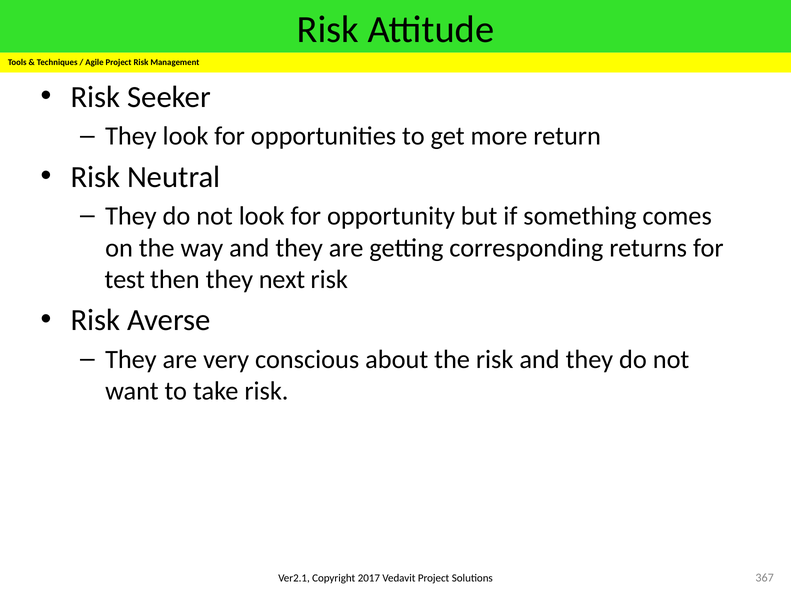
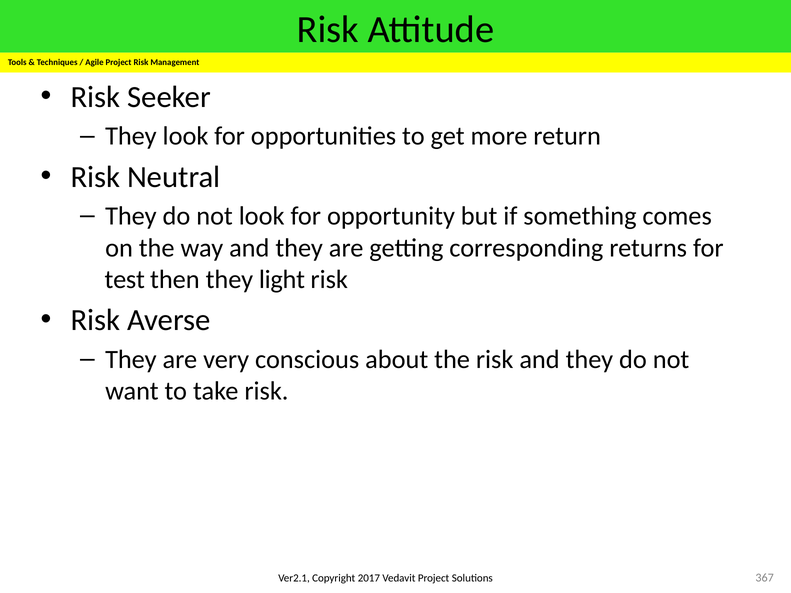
next: next -> light
